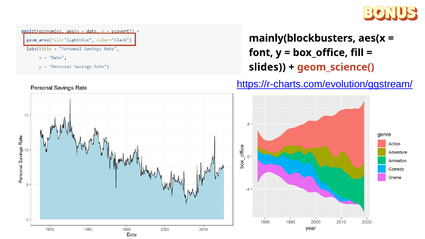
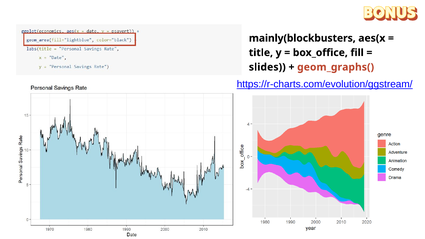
font: font -> title
geom_science(: geom_science( -> geom_graphs(
